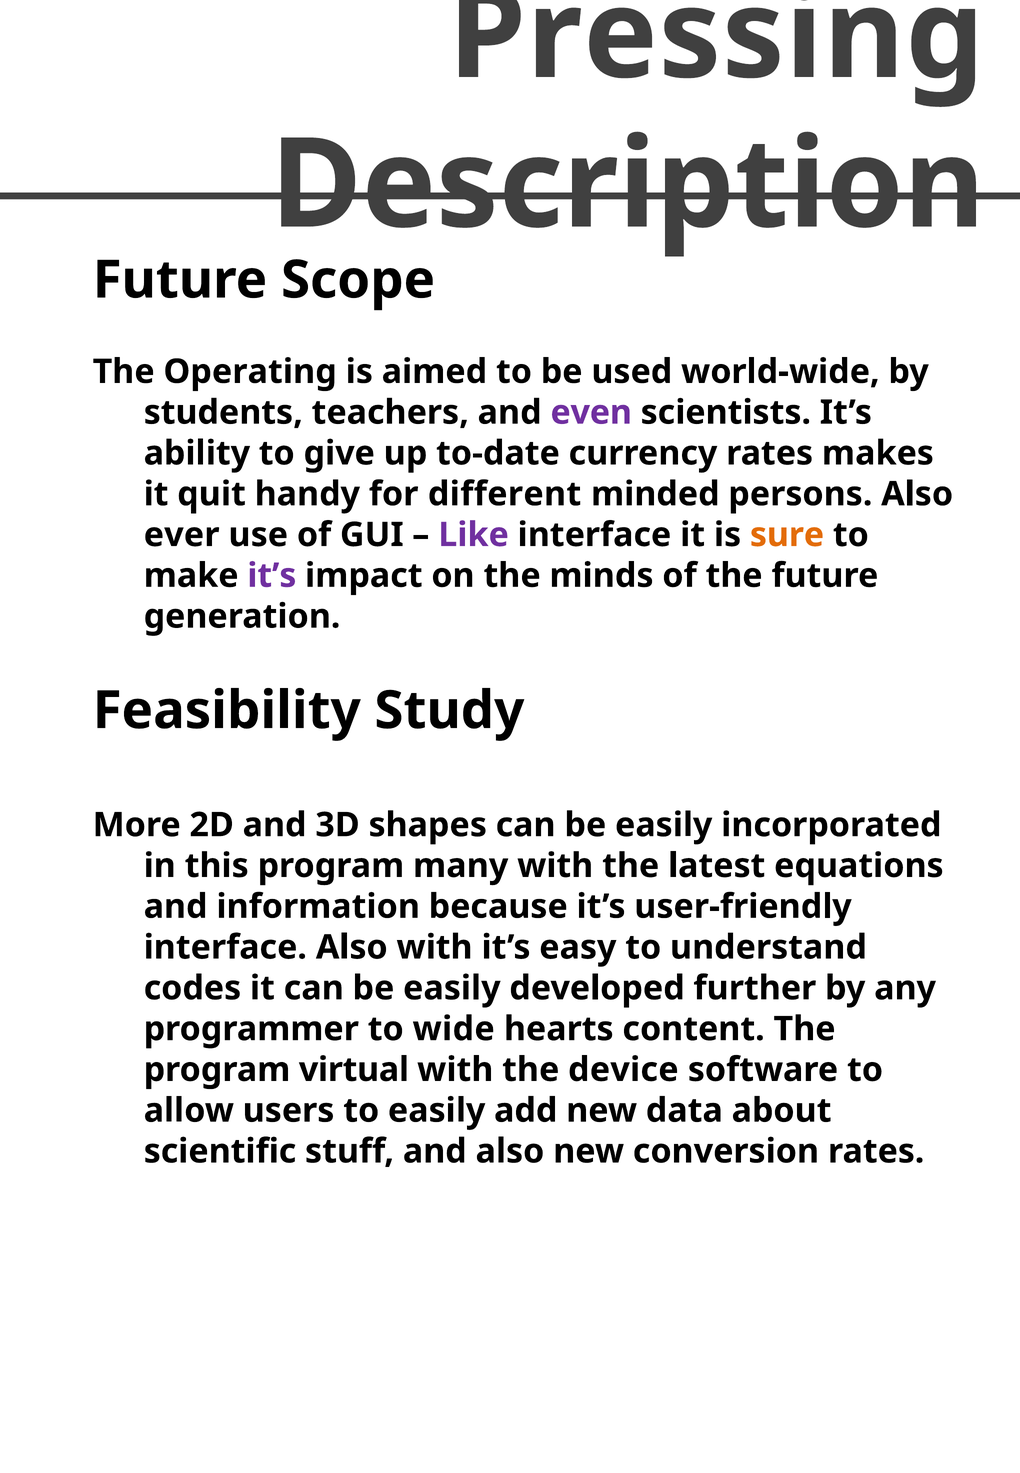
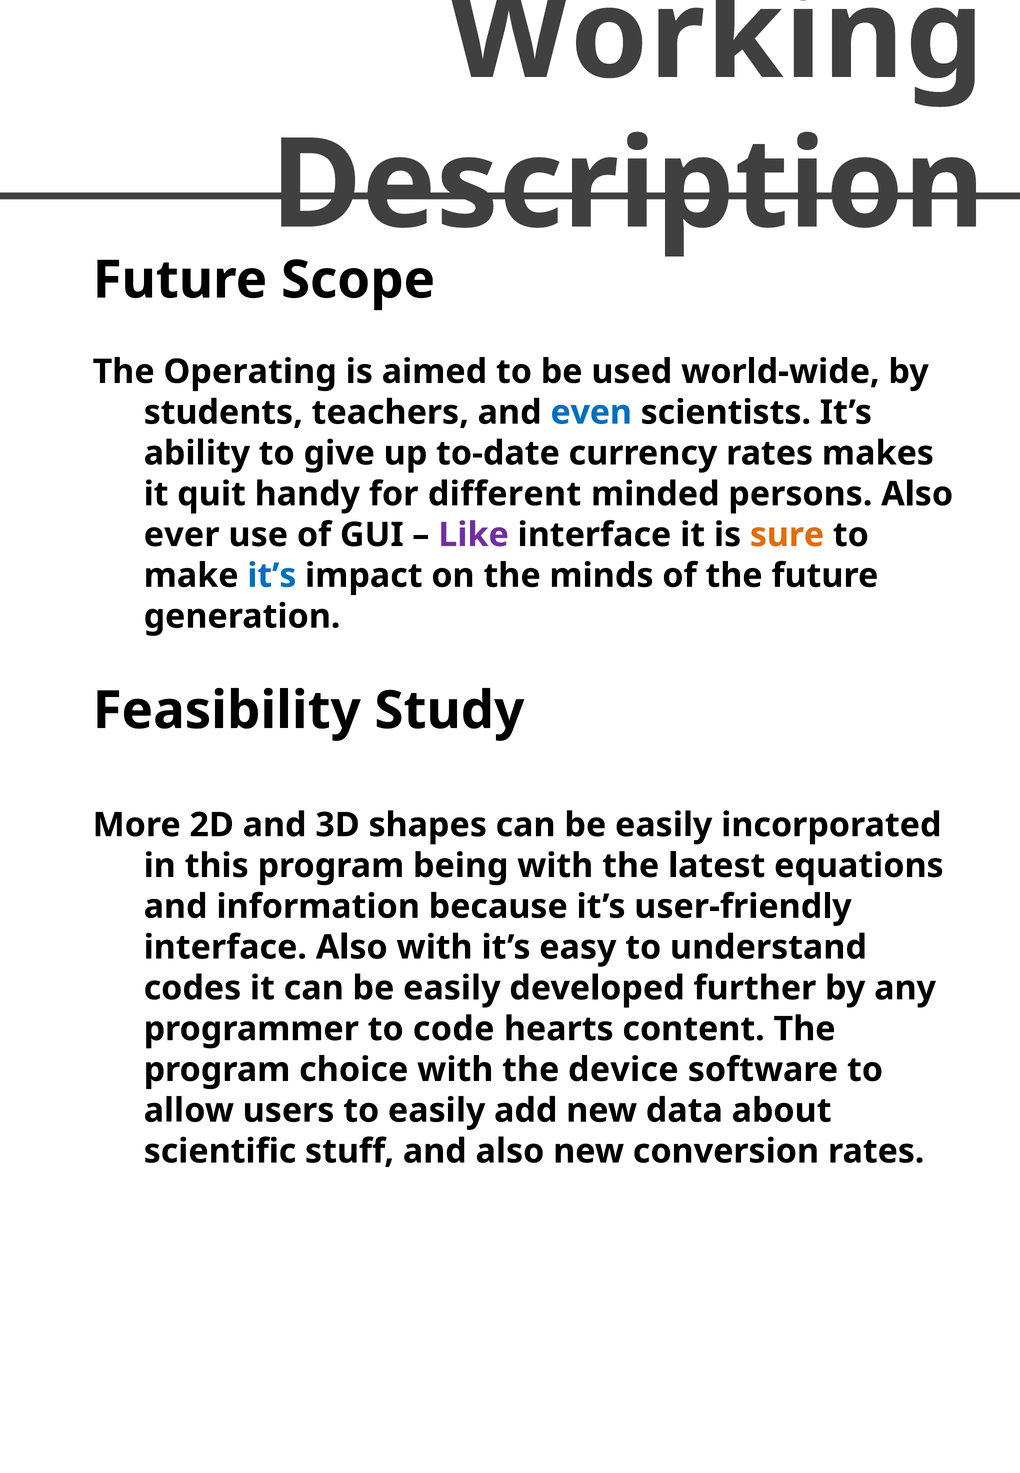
Pressing: Pressing -> Working
even colour: purple -> blue
it’s at (272, 576) colour: purple -> blue
many: many -> being
wide: wide -> code
virtual: virtual -> choice
